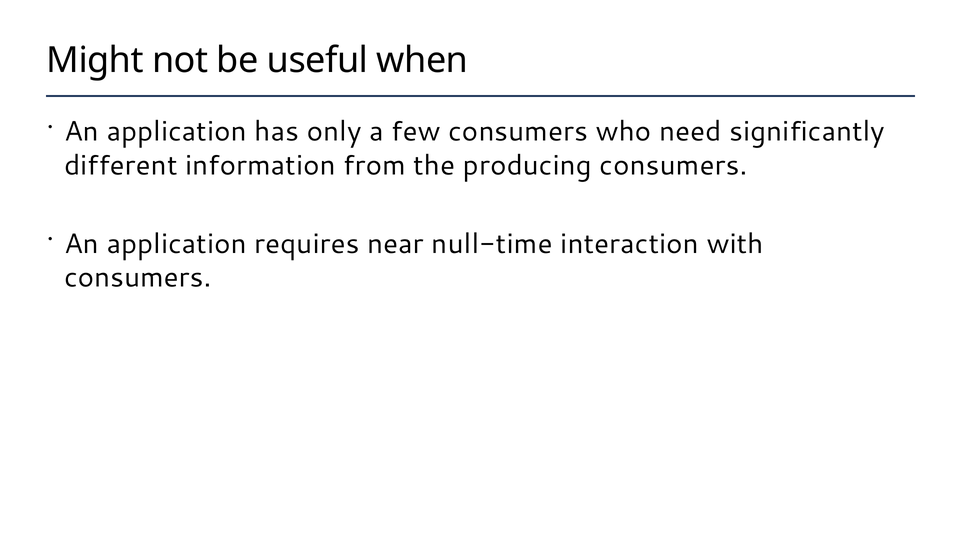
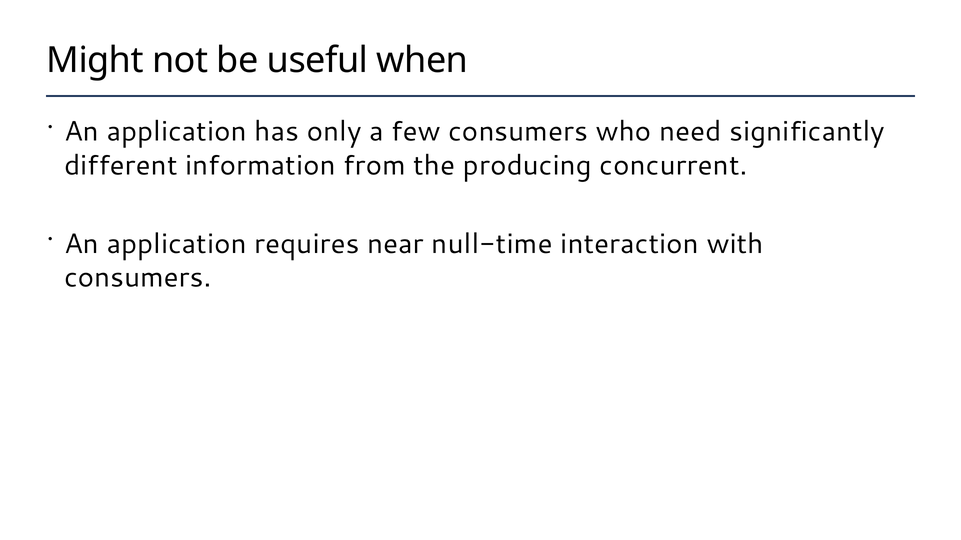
producing consumers: consumers -> concurrent
